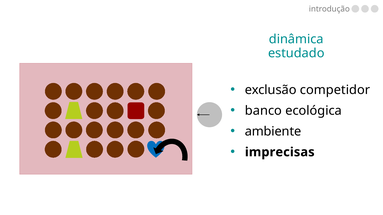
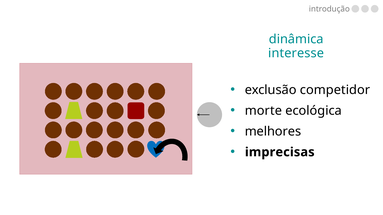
estudado: estudado -> interesse
banco: banco -> morte
ambiente: ambiente -> melhores
